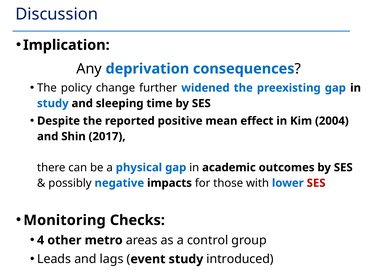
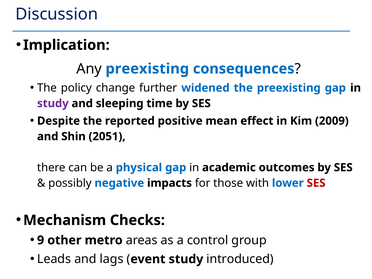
Any deprivation: deprivation -> preexisting
study at (53, 103) colour: blue -> purple
2004: 2004 -> 2009
2017: 2017 -> 2051
Monitoring: Monitoring -> Mechanism
4: 4 -> 9
